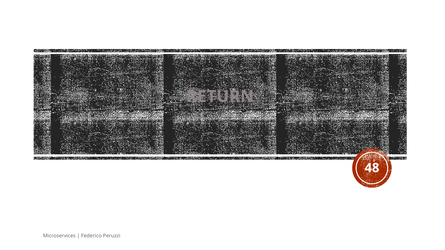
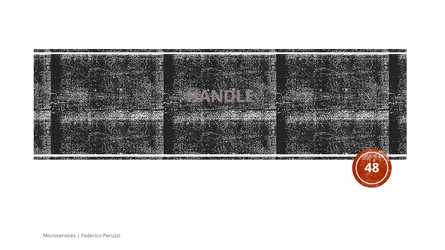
RETURN: RETURN -> HANDLE
